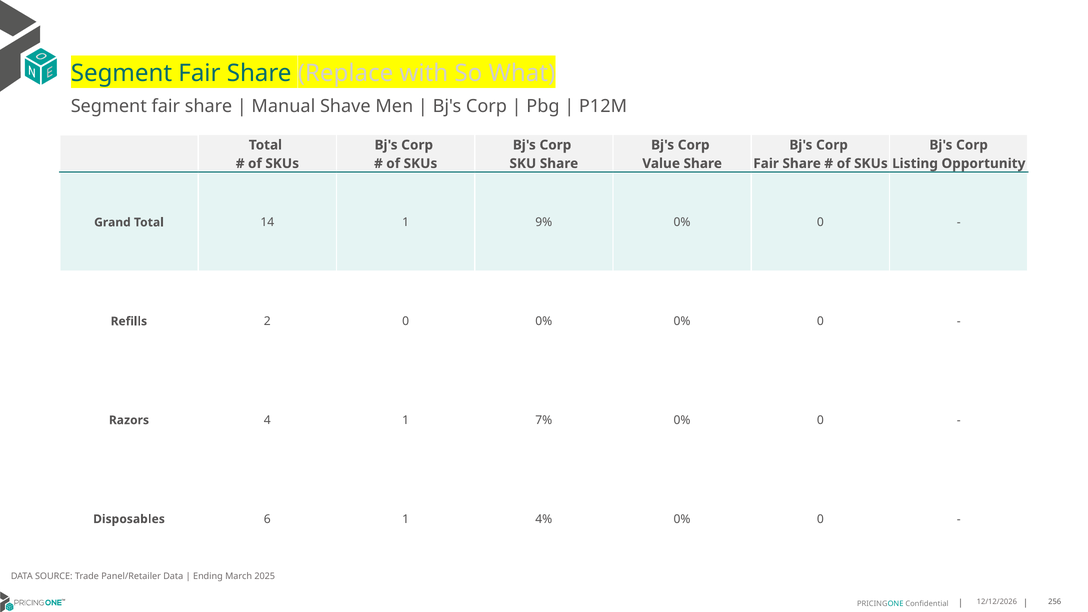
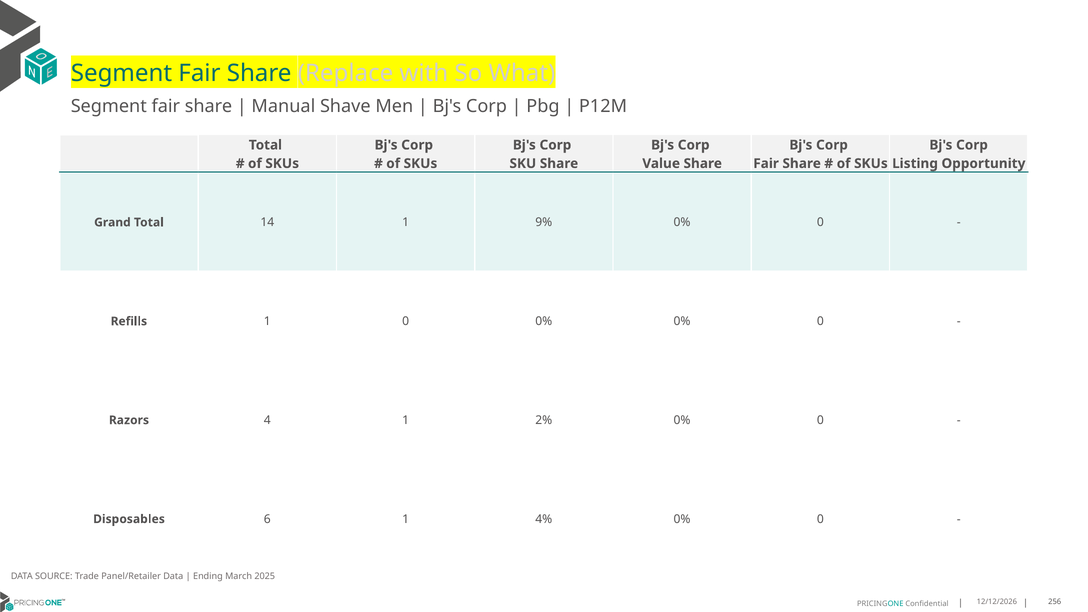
Refills 2: 2 -> 1
7%: 7% -> 2%
